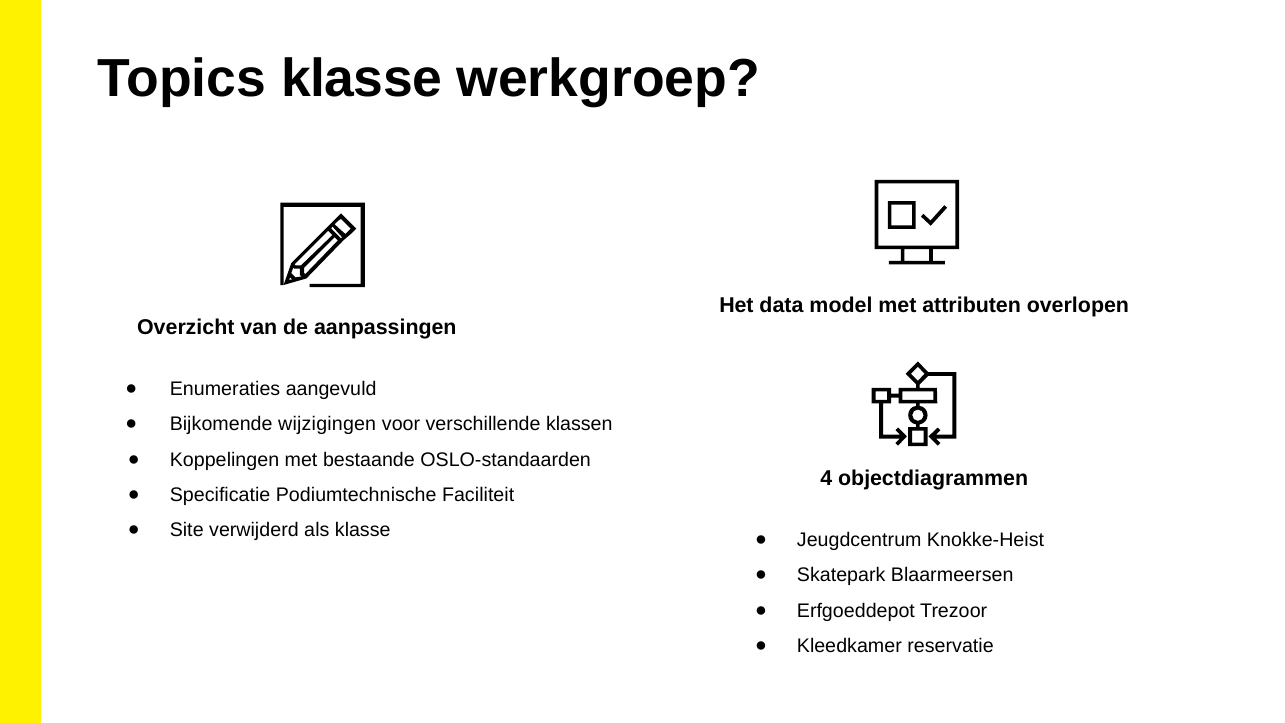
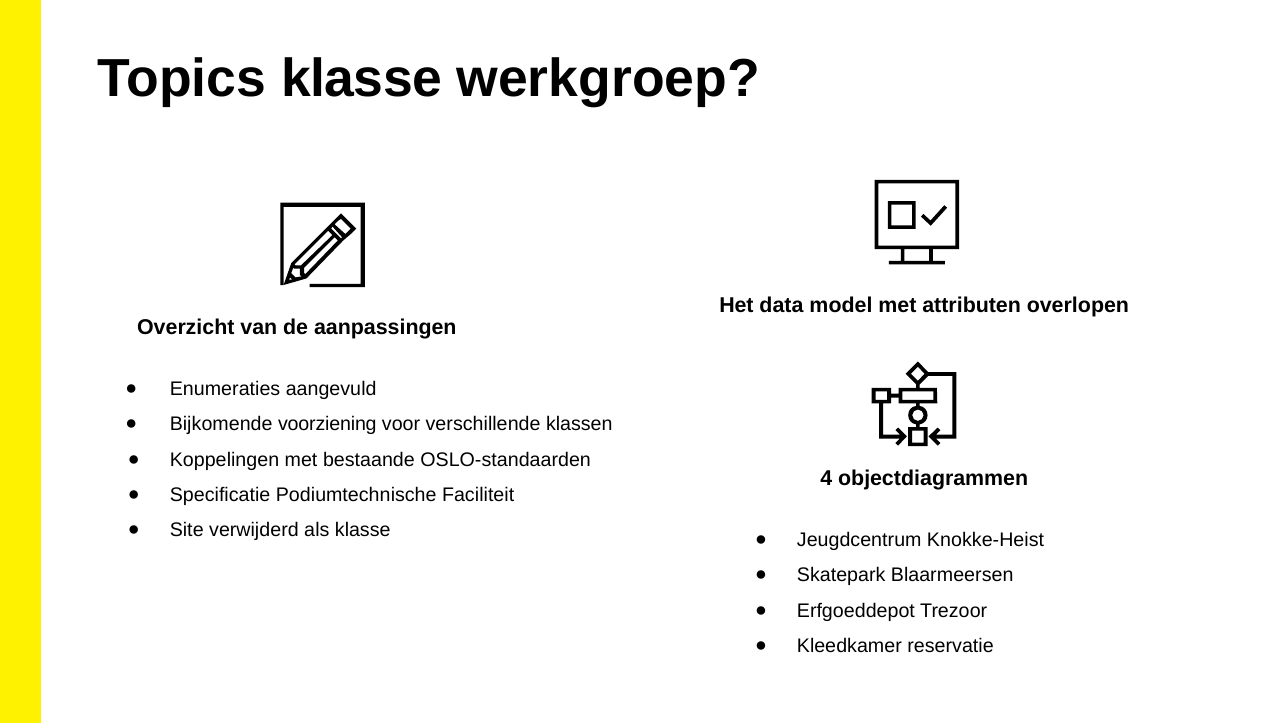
wijzigingen: wijzigingen -> voorziening
